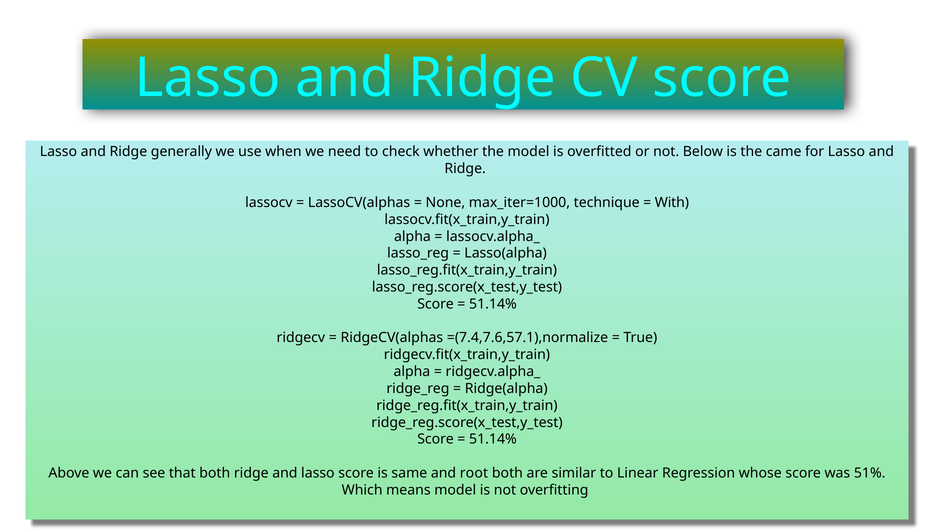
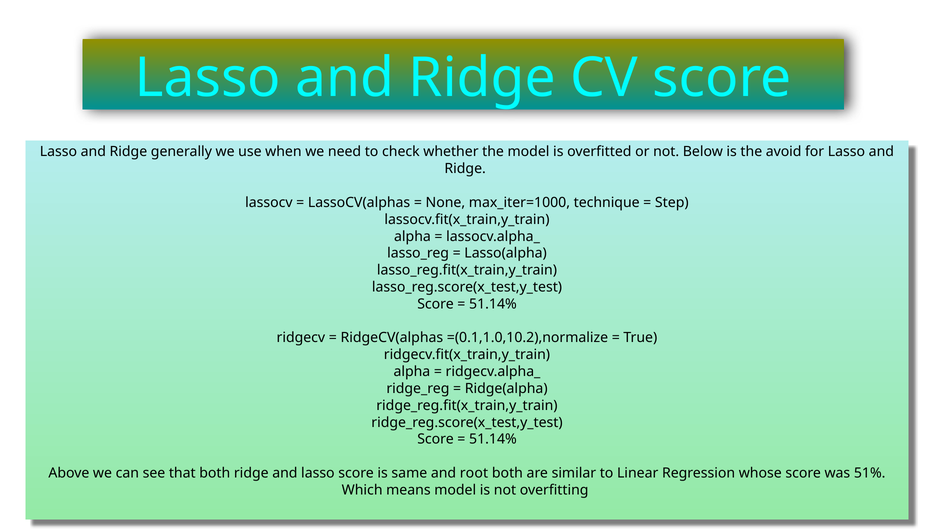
came: came -> avoid
With: With -> Step
=(7.4,7.6,57.1),normalize: =(7.4,7.6,57.1),normalize -> =(0.1,1.0,10.2),normalize
